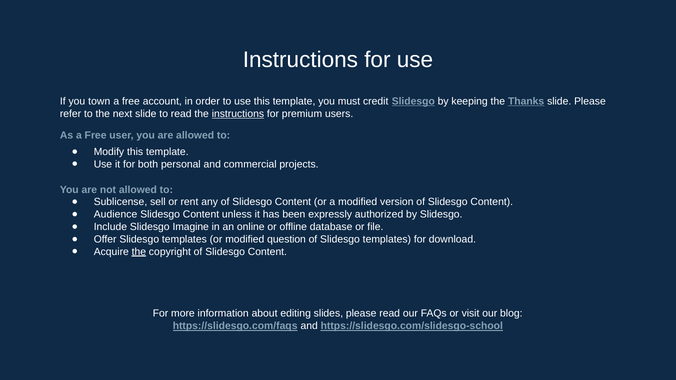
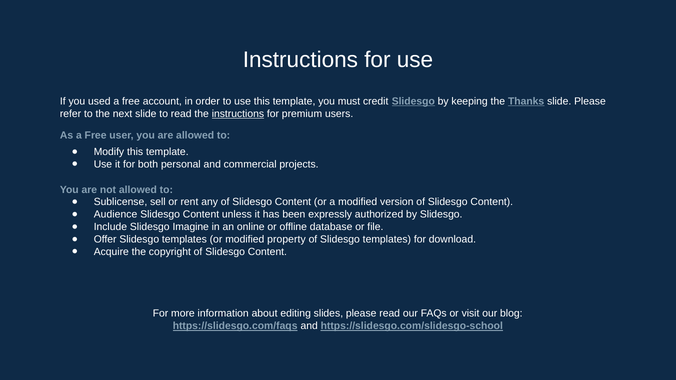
town: town -> used
question: question -> property
the at (139, 252) underline: present -> none
